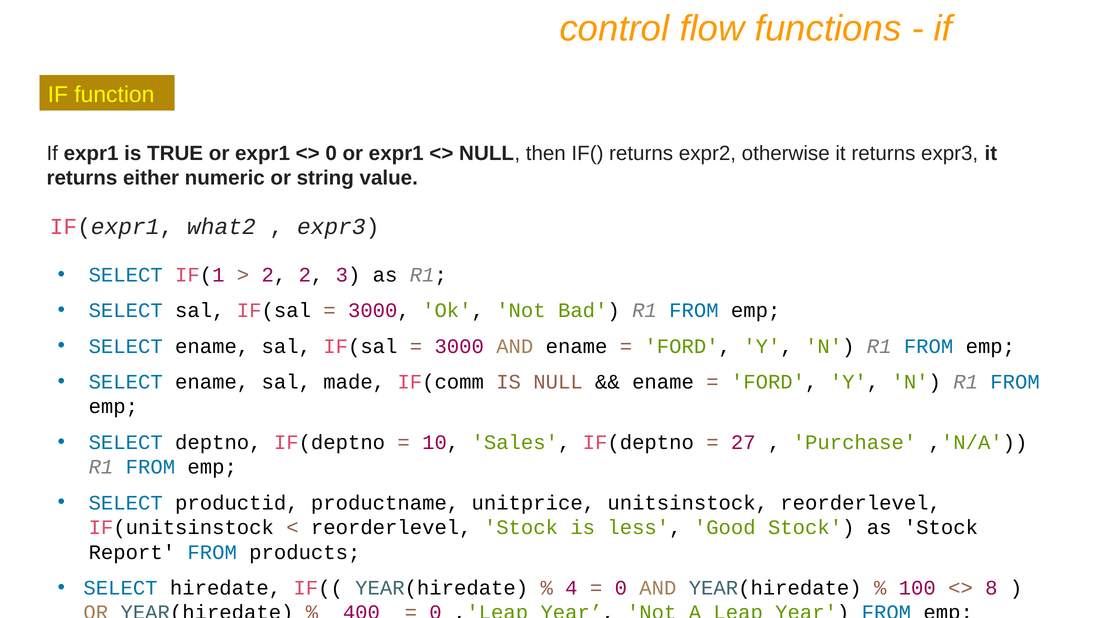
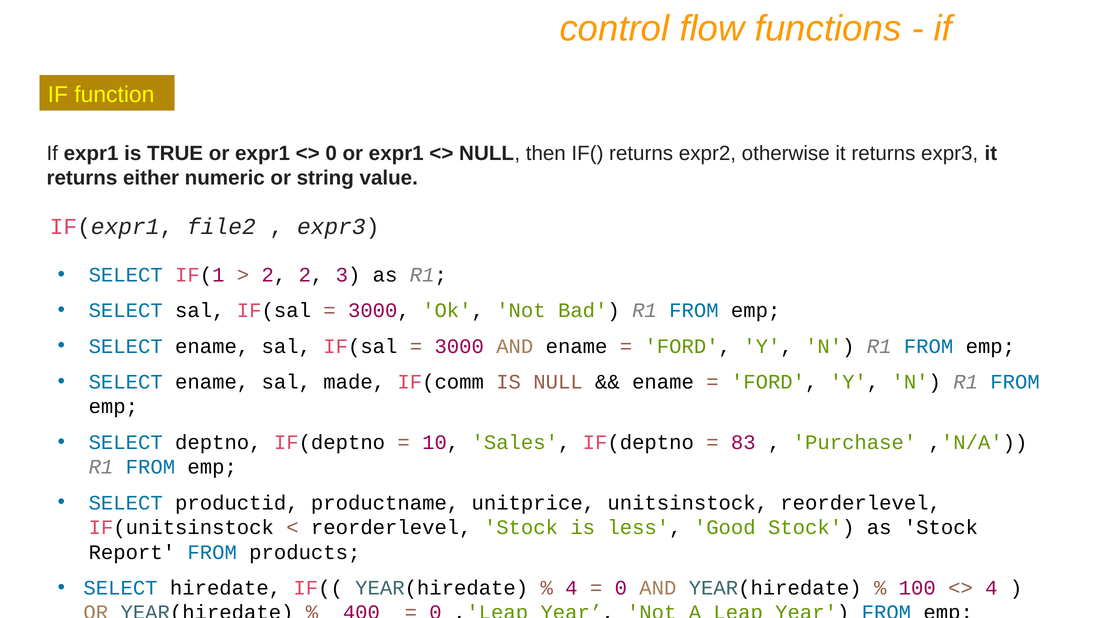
what2: what2 -> file2
27: 27 -> 83
8 at (991, 588): 8 -> 4
